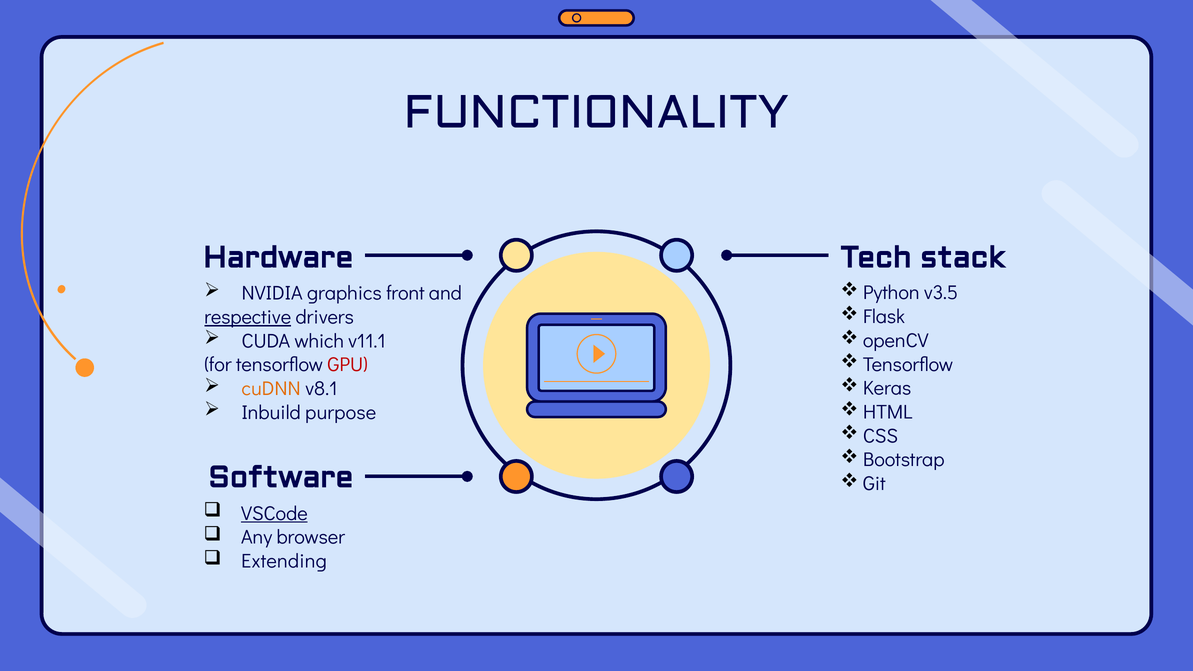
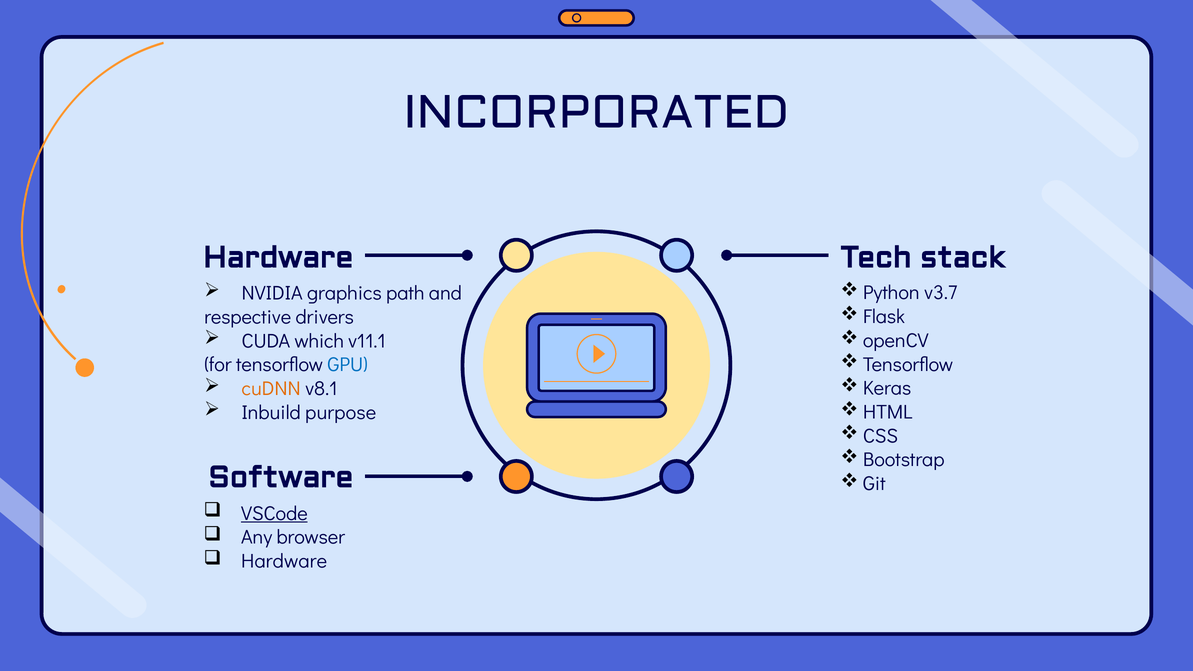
FUNCTIONALITY: FUNCTIONALITY -> INCORPORATED
v3.5: v3.5 -> v3.7
front: front -> path
respective underline: present -> none
GPU colour: red -> blue
Extending at (284, 561): Extending -> Hardware
